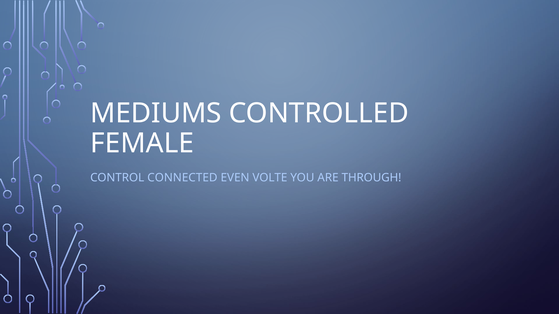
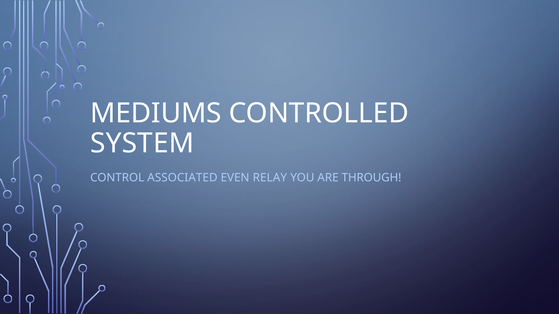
FEMALE: FEMALE -> SYSTEM
CONNECTED: CONNECTED -> ASSOCIATED
VOLTE: VOLTE -> RELAY
